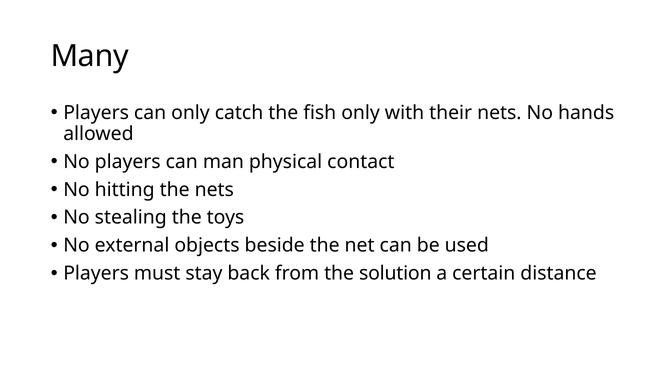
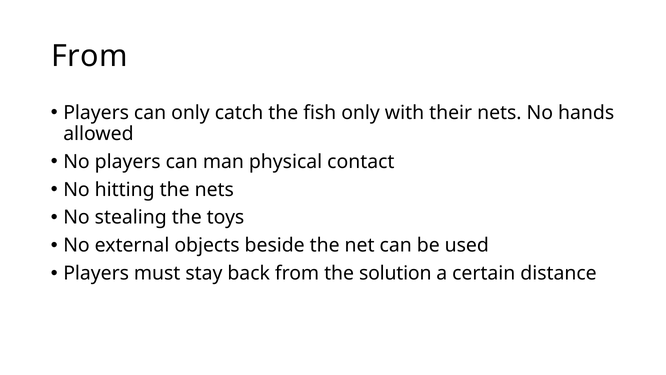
Many at (90, 56): Many -> From
